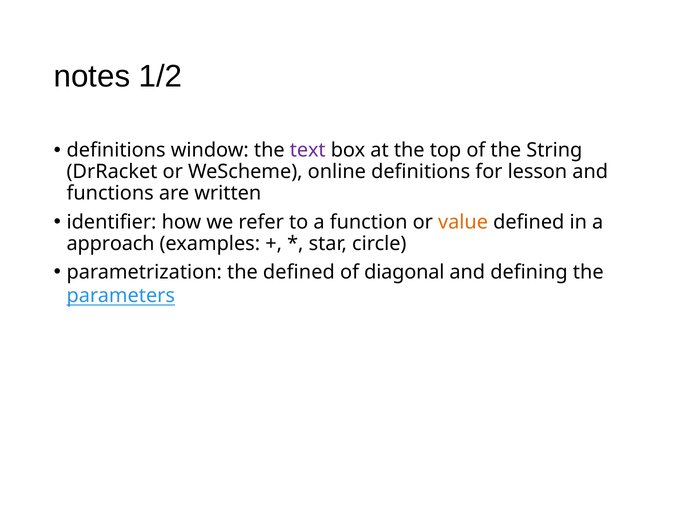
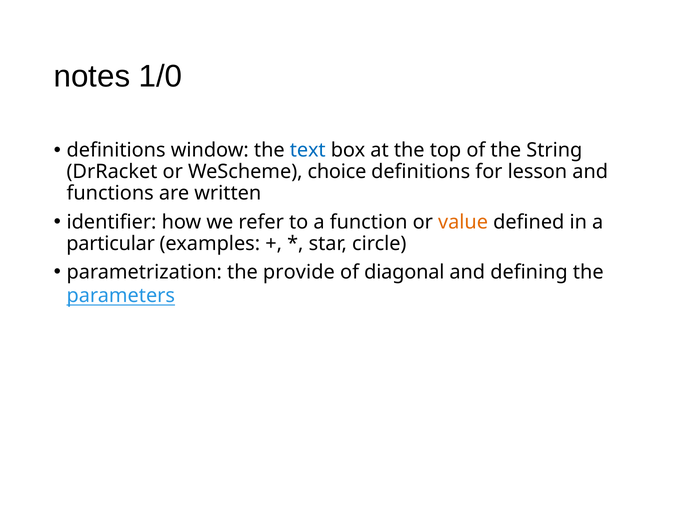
1/2: 1/2 -> 1/0
text colour: purple -> blue
online: online -> choice
approach: approach -> particular
the defined: defined -> provide
